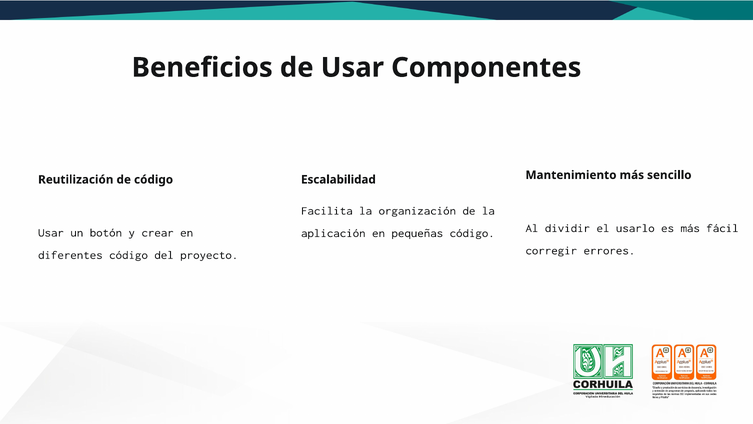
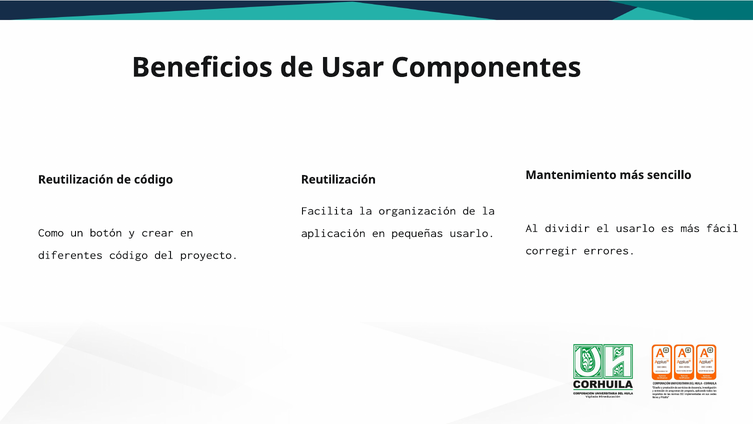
Escalabilidad at (338, 179): Escalabilidad -> Reutilización
Usar at (51, 232): Usar -> Como
pequeñas código: código -> usarlo
